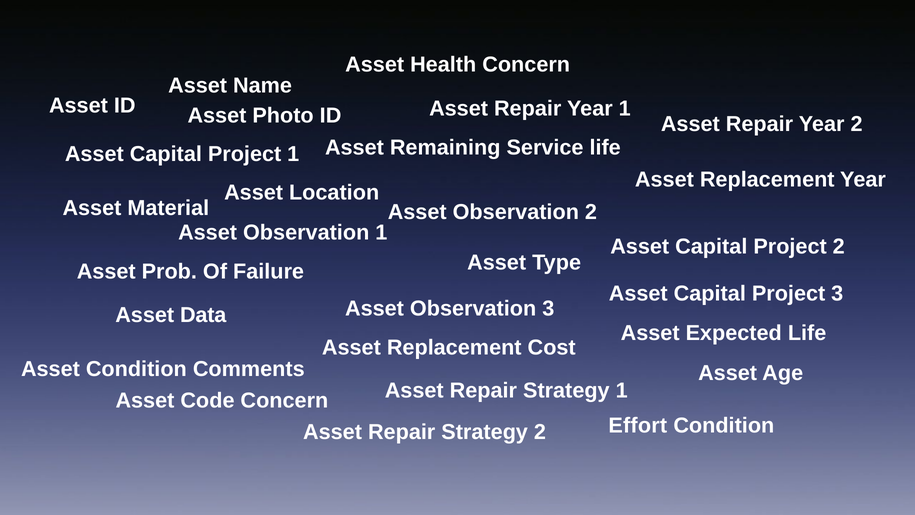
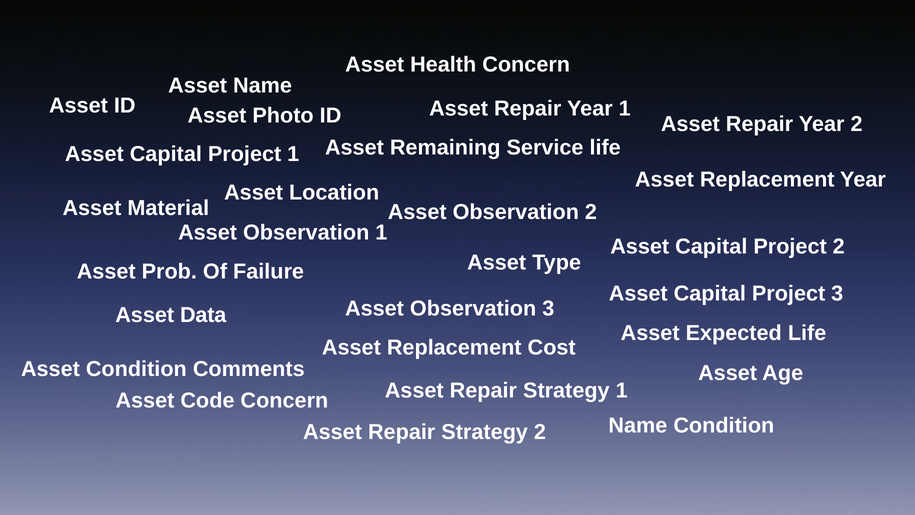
Effort at (638, 425): Effort -> Name
